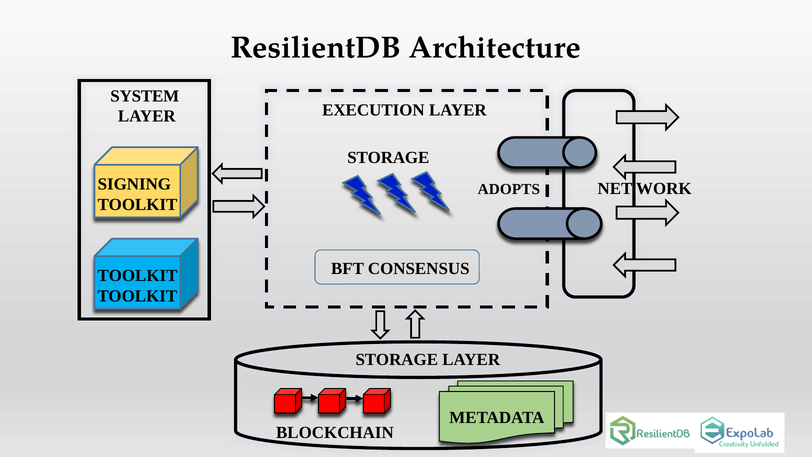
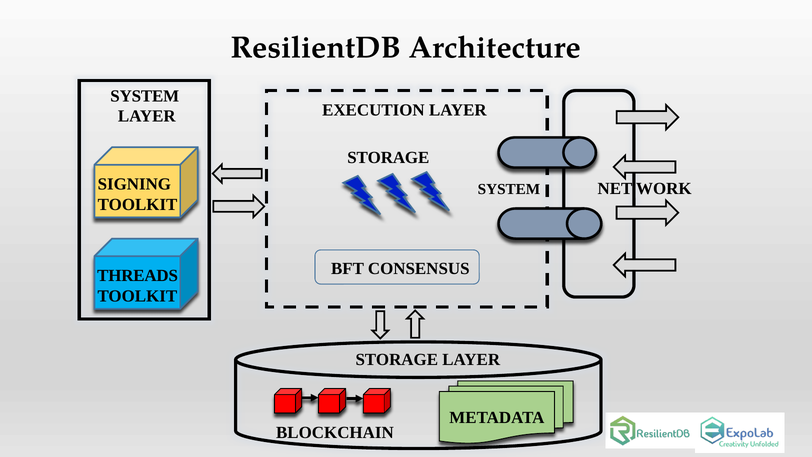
ADOPTS at (509, 189): ADOPTS -> SYSTEM
TOOLKIT at (137, 276): TOOLKIT -> THREADS
